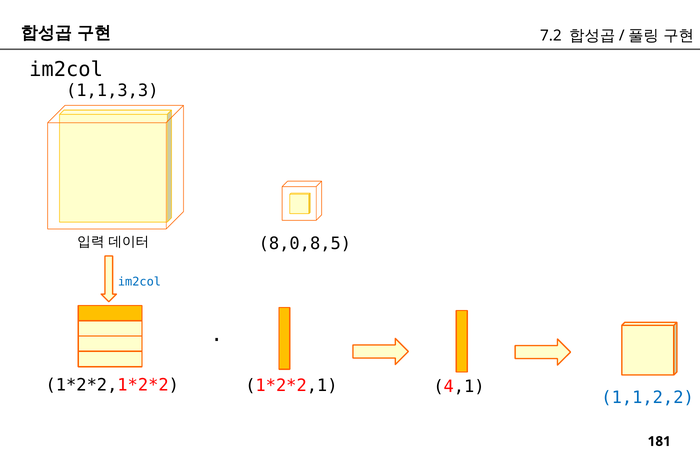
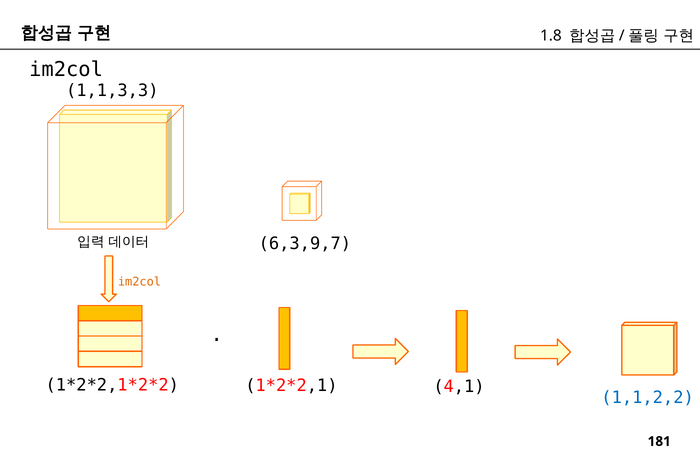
7.2: 7.2 -> 1.8
8,0,8,5: 8,0,8,5 -> 6,3,9,7
im2col at (139, 282) colour: blue -> orange
